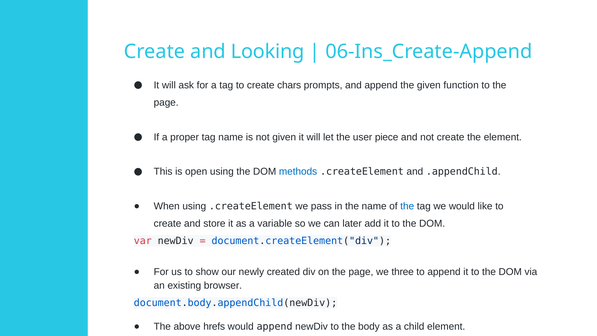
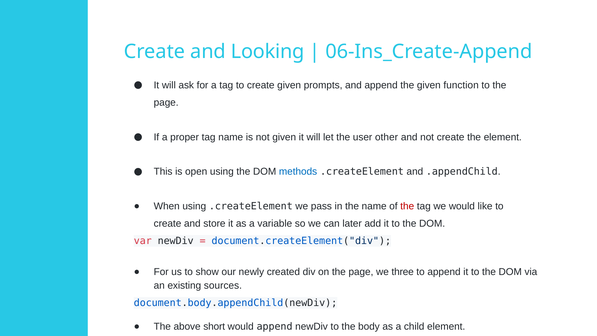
create chars: chars -> given
piece: piece -> other
the at (407, 206) colour: blue -> red
browser: browser -> sources
hrefs: hrefs -> short
